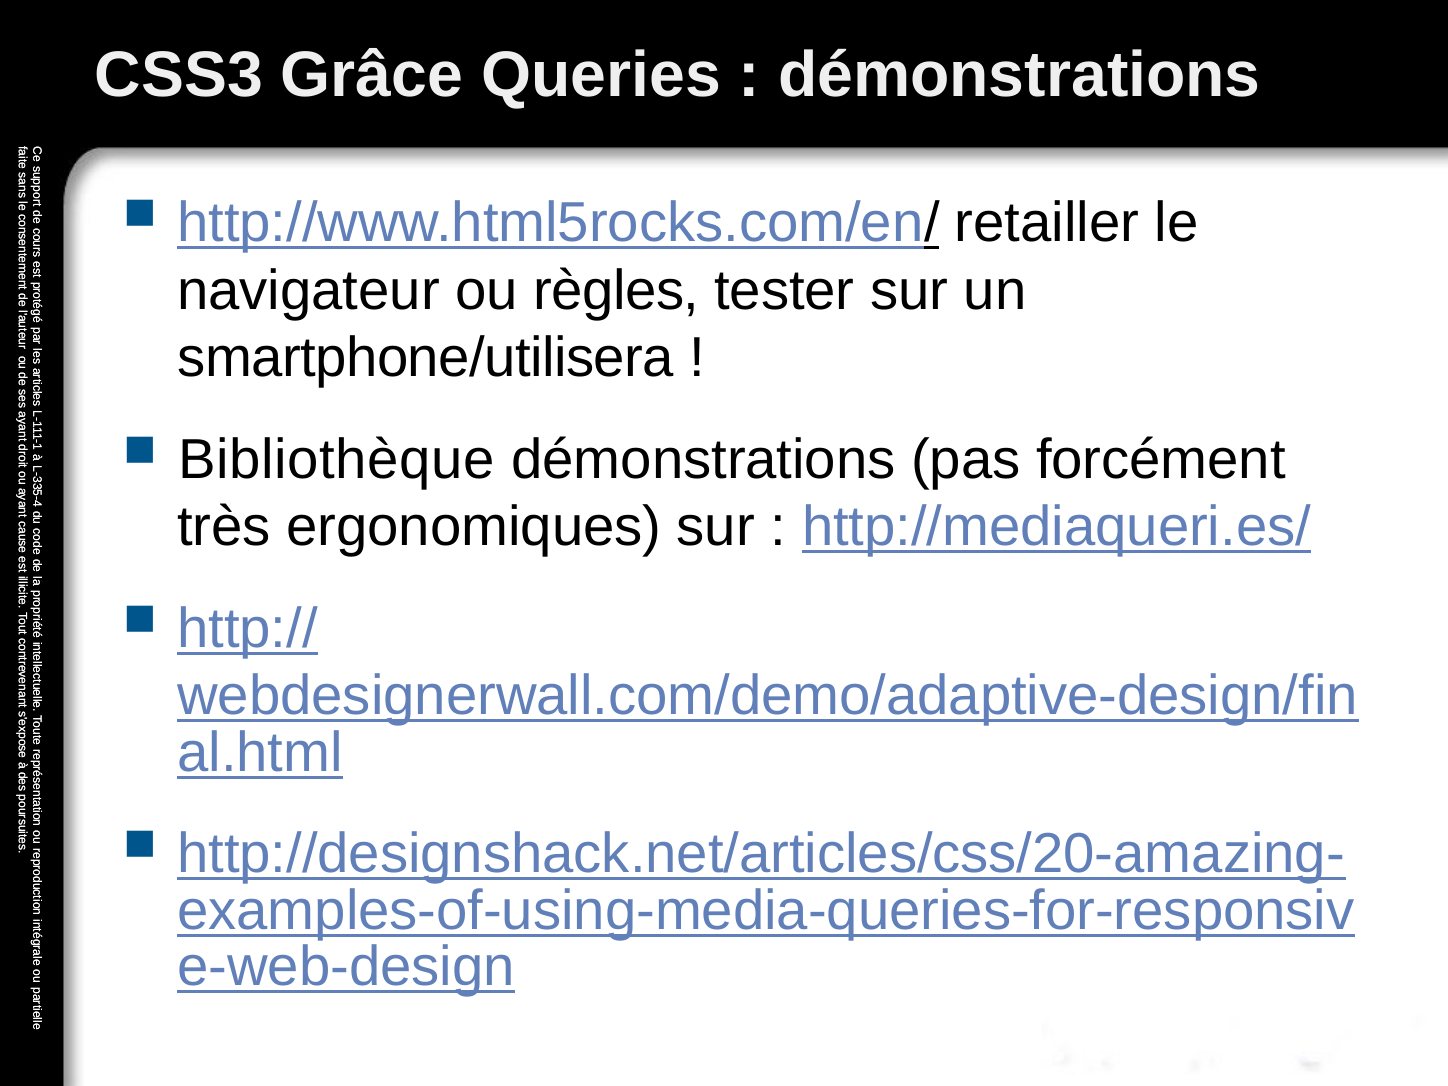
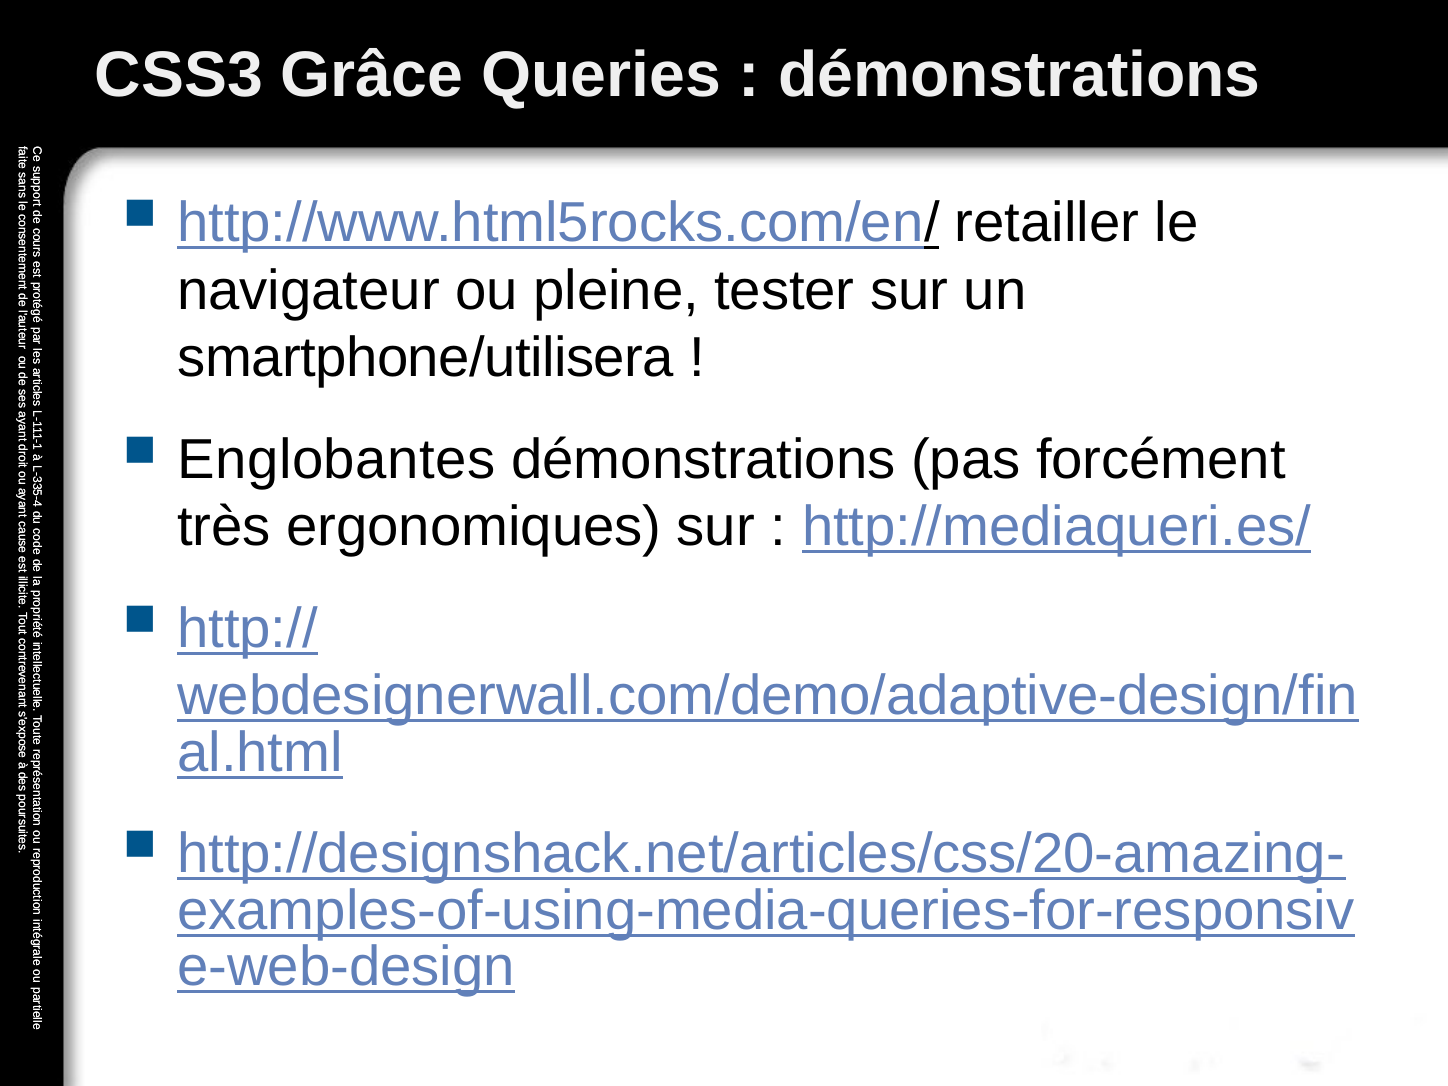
règles: règles -> pleine
Bibliothèque: Bibliothèque -> Englobantes
